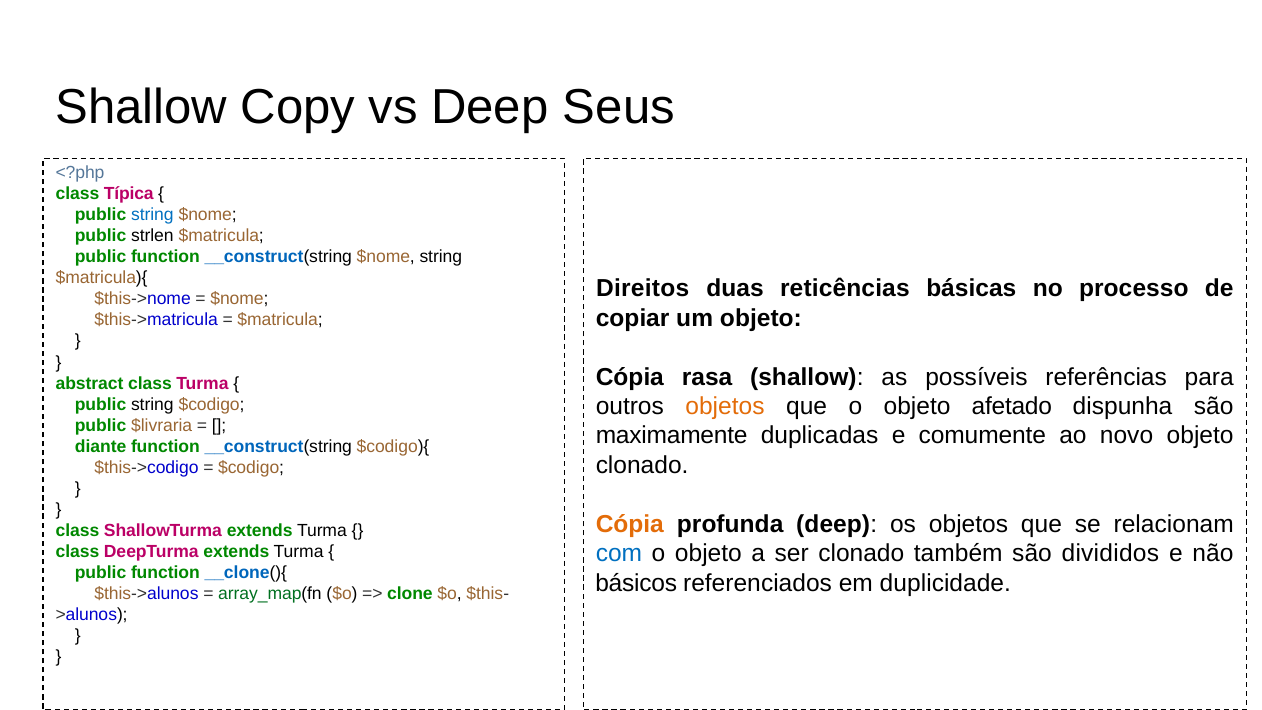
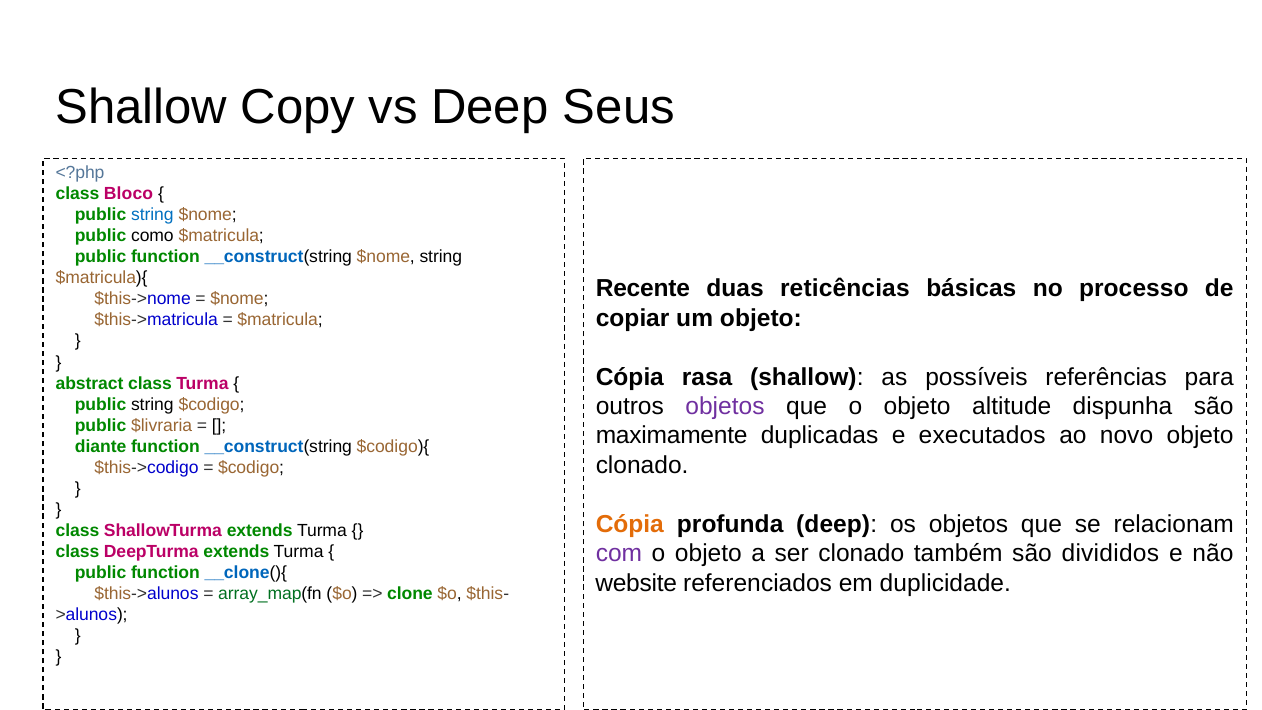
Típica: Típica -> Bloco
strlen: strlen -> como
Direitos: Direitos -> Recente
objetos at (725, 406) colour: orange -> purple
afetado: afetado -> altitude
comumente: comumente -> executados
com colour: blue -> purple
básicos: básicos -> website
